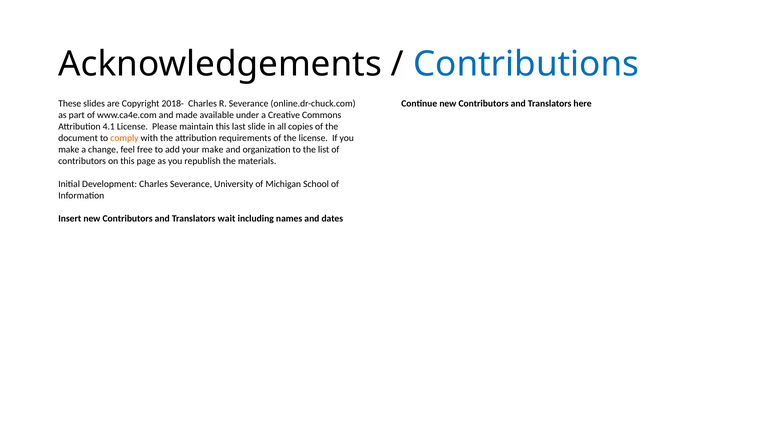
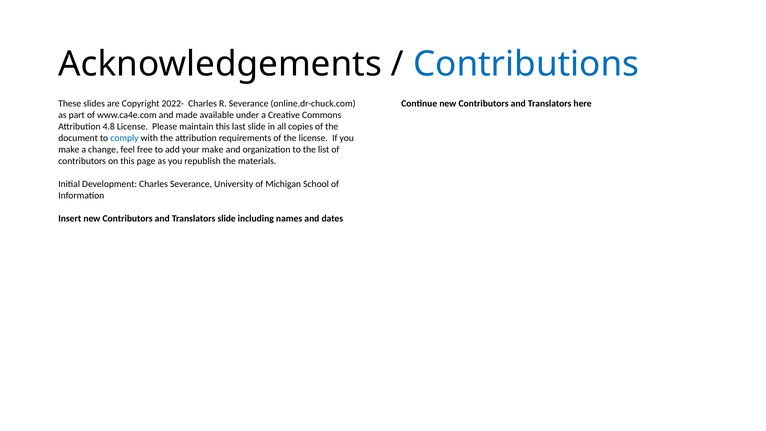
2018-: 2018- -> 2022-
4.1: 4.1 -> 4.8
comply colour: orange -> blue
Translators wait: wait -> slide
